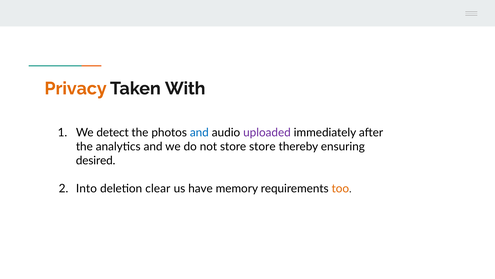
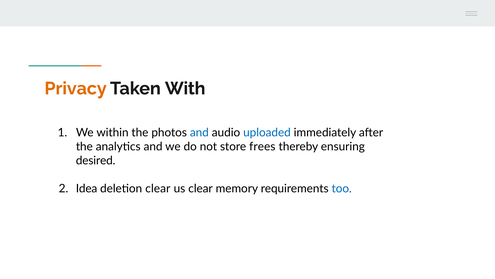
detect: detect -> within
uploaded colour: purple -> blue
store store: store -> frees
Into: Into -> Idea
us have: have -> clear
too colour: orange -> blue
